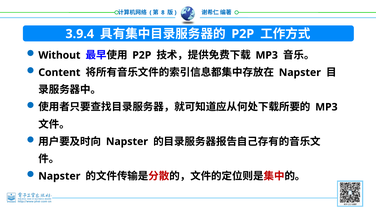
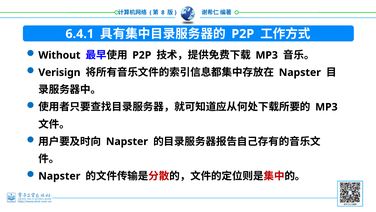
3.9.4: 3.9.4 -> 6.4.1
Content: Content -> Verisign
